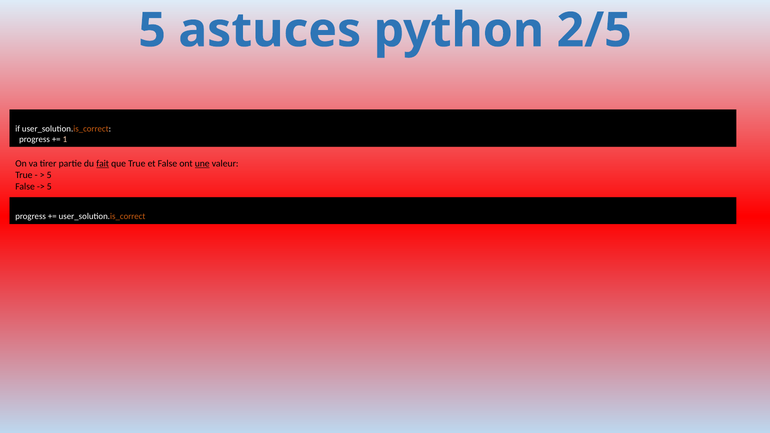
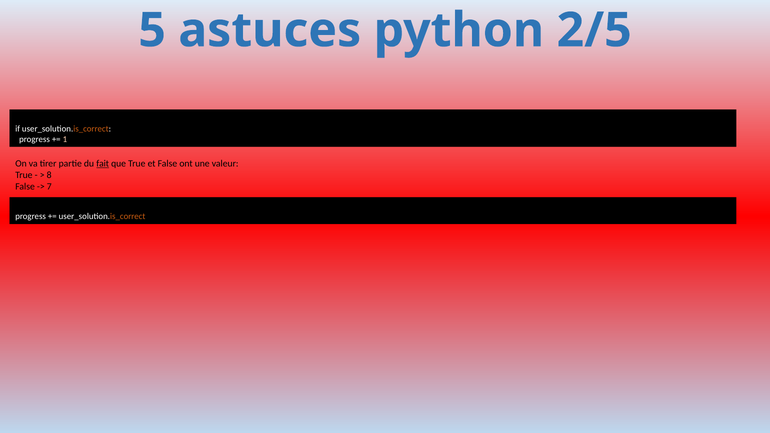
une underline: present -> none
5 at (49, 175): 5 -> 8
5 at (49, 187): 5 -> 7
